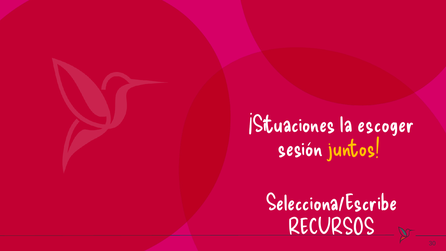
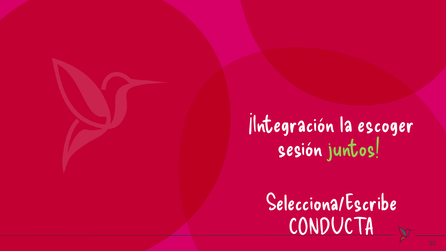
¡Situaciones: ¡Situaciones -> ¡Integración
juntos colour: yellow -> light green
RECURSOS: RECURSOS -> CONDUCTA
